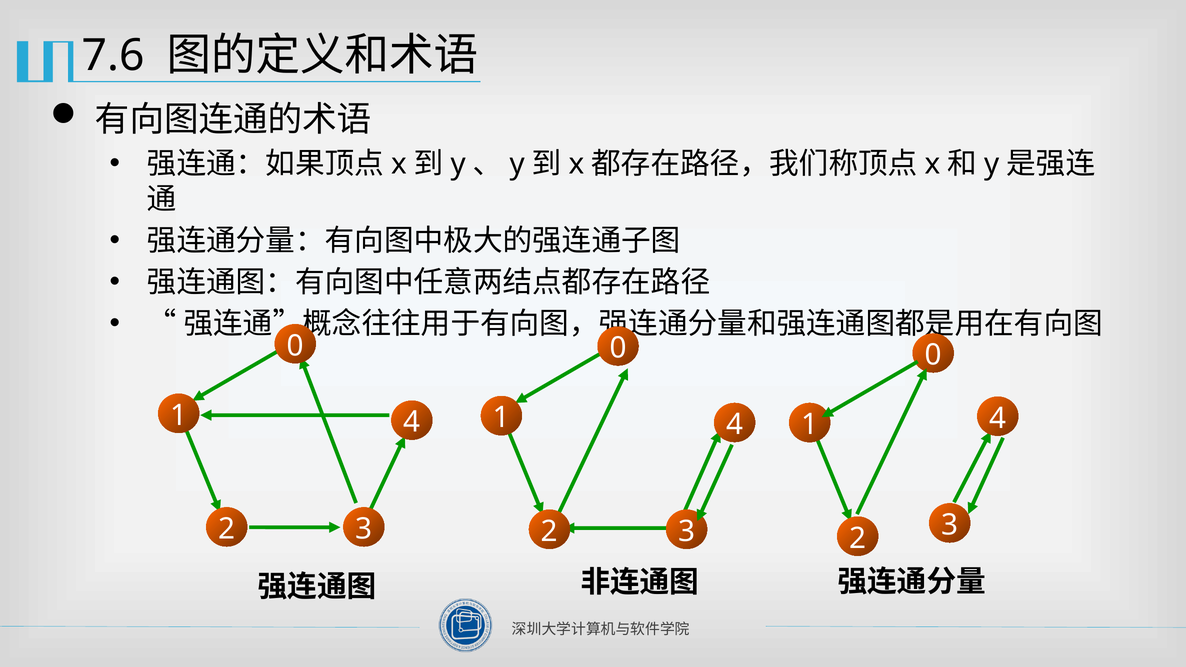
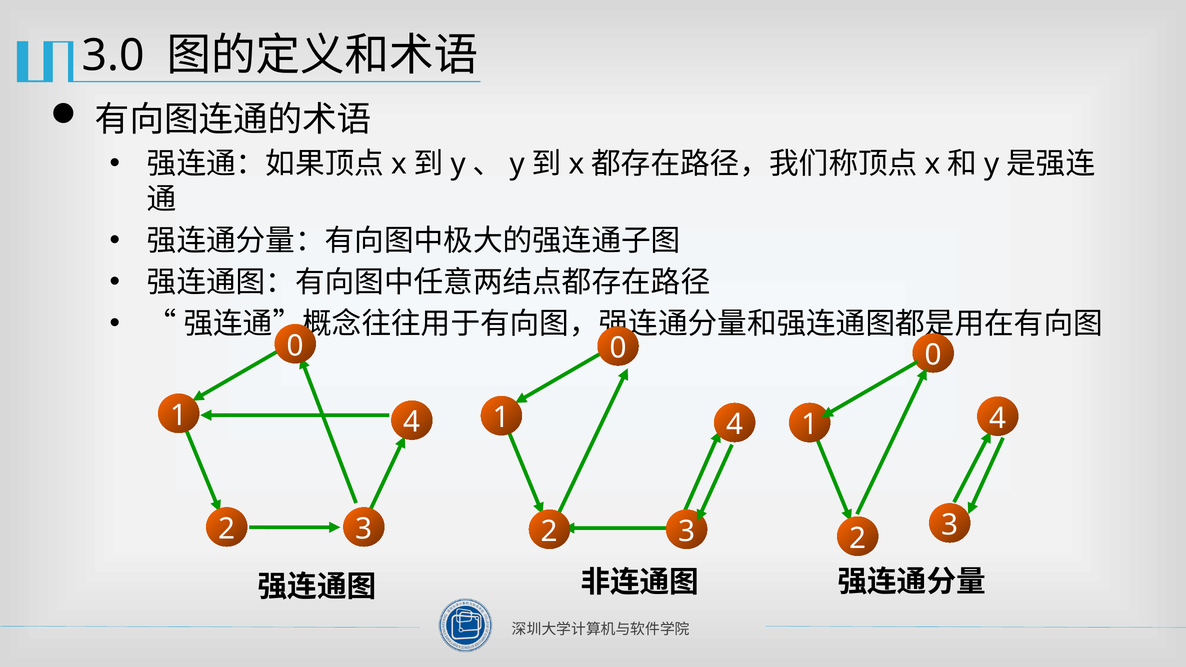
7.6: 7.6 -> 3.0
